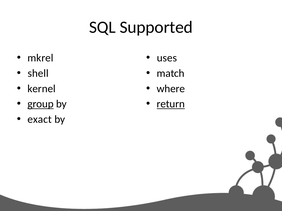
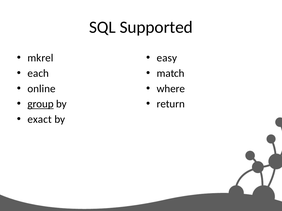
uses: uses -> easy
shell: shell -> each
kernel: kernel -> online
return underline: present -> none
